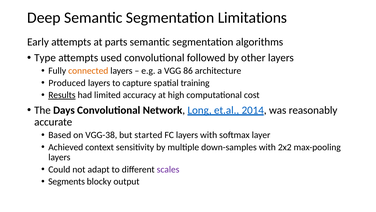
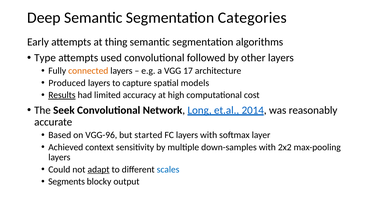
Limitations: Limitations -> Categories
parts: parts -> thing
86: 86 -> 17
training: training -> models
Days: Days -> Seek
VGG-38: VGG-38 -> VGG-96
adapt underline: none -> present
scales colour: purple -> blue
